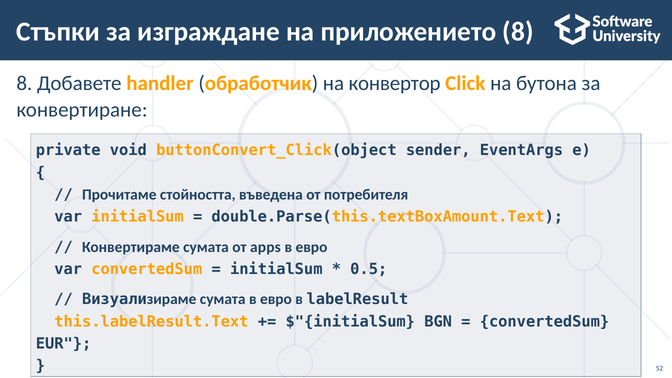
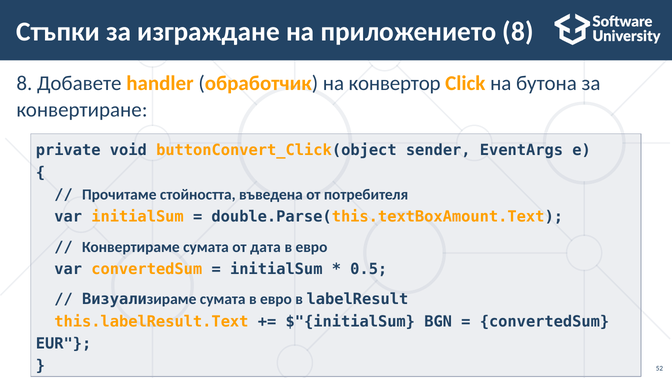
apps: apps -> дата
